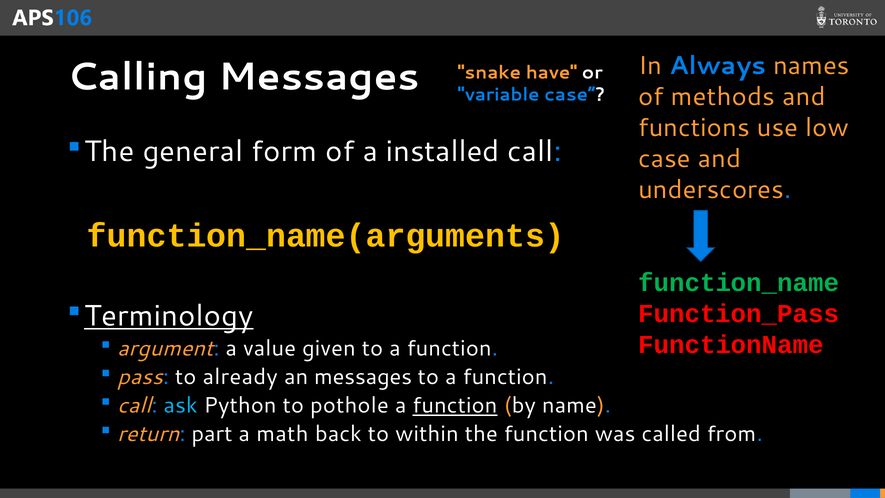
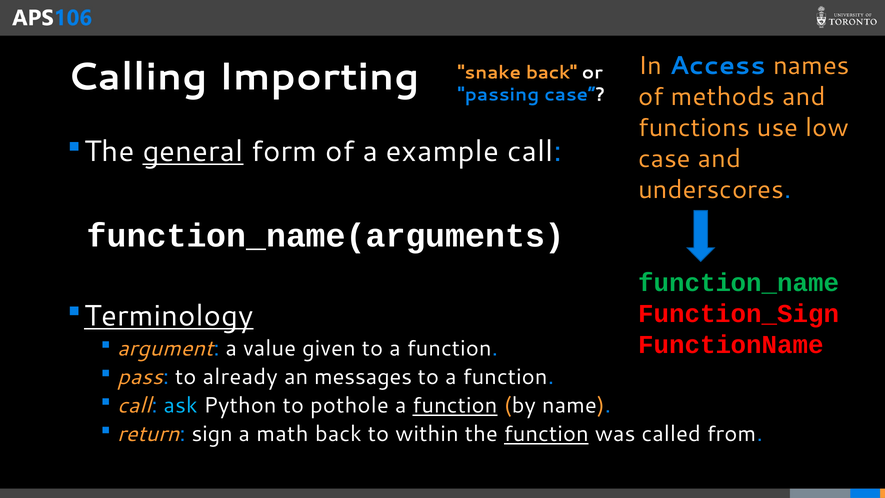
Always: Always -> Access
Calling Messages: Messages -> Importing
snake have: have -> back
variable: variable -> passing
general underline: none -> present
installed: installed -> example
function_name(arguments colour: yellow -> white
Function_Pass: Function_Pass -> Function_Sign
part: part -> sign
function at (546, 434) underline: none -> present
